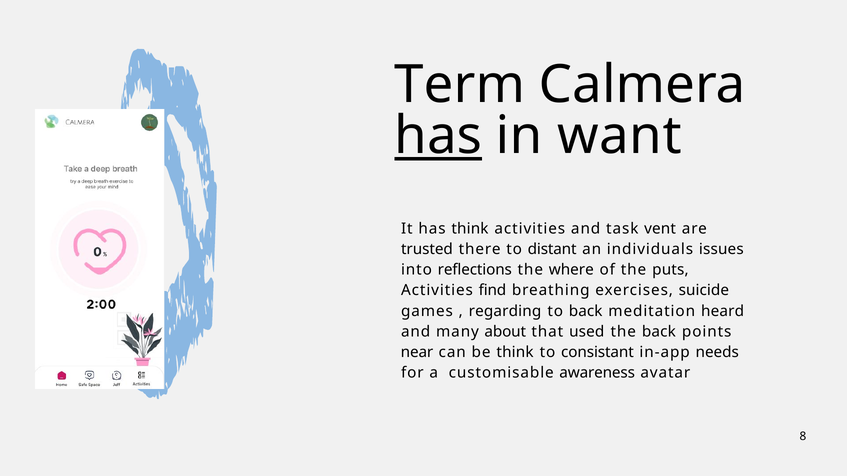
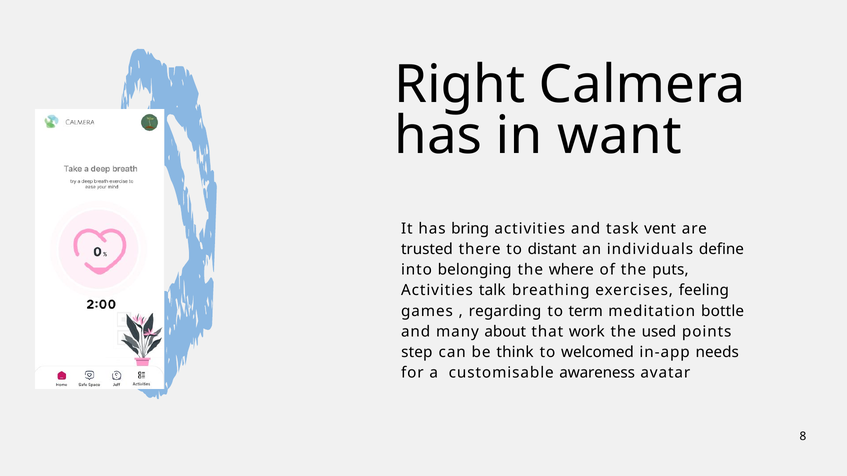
Term: Term -> Right
has at (438, 136) underline: present -> none
has think: think -> bring
issues: issues -> define
reflections: reflections -> belonging
find: find -> talk
suicide: suicide -> feeling
to back: back -> term
heard: heard -> bottle
used: used -> work
the back: back -> used
near: near -> step
consistant: consistant -> welcomed
